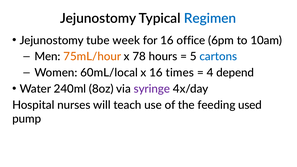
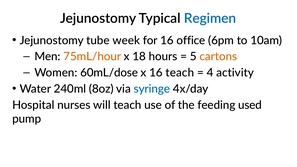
78: 78 -> 18
cartons colour: blue -> orange
60mL/local: 60mL/local -> 60mL/dose
16 times: times -> teach
depend: depend -> activity
syringe colour: purple -> blue
